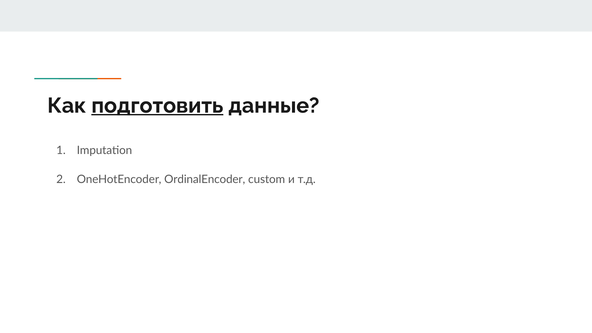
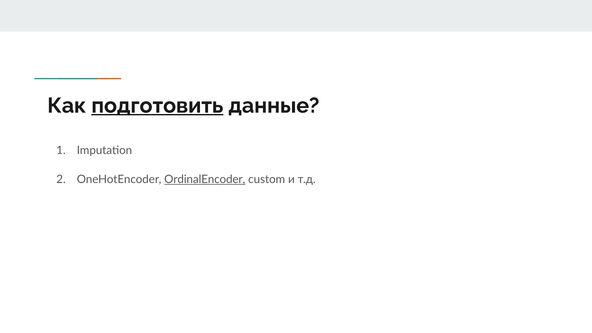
OrdinalEncoder underline: none -> present
